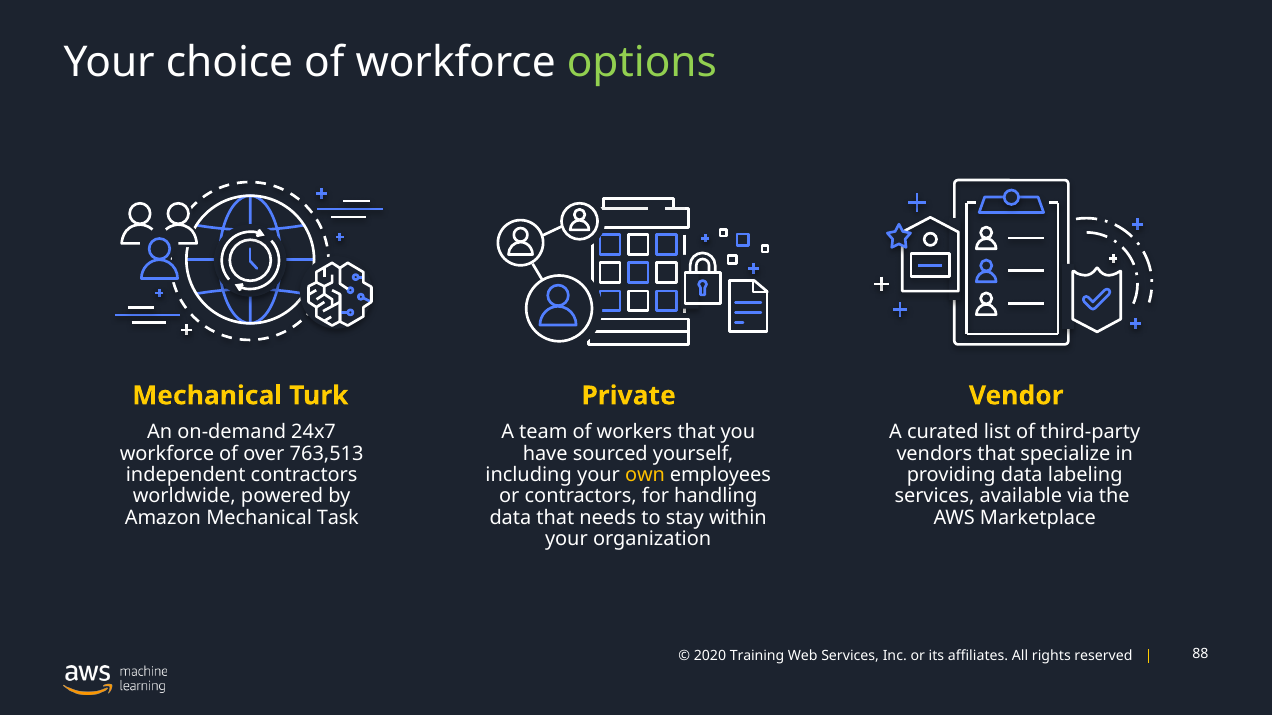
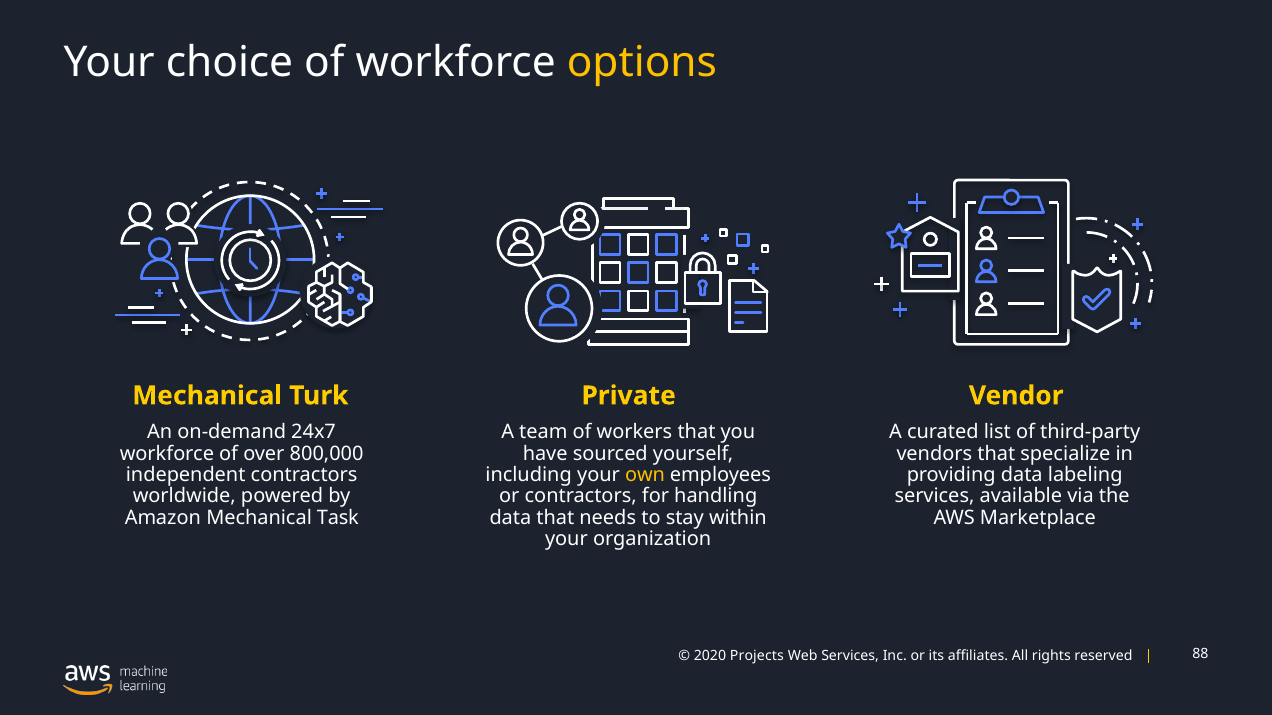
options colour: light green -> yellow
763,513: 763,513 -> 800,000
Training: Training -> Projects
